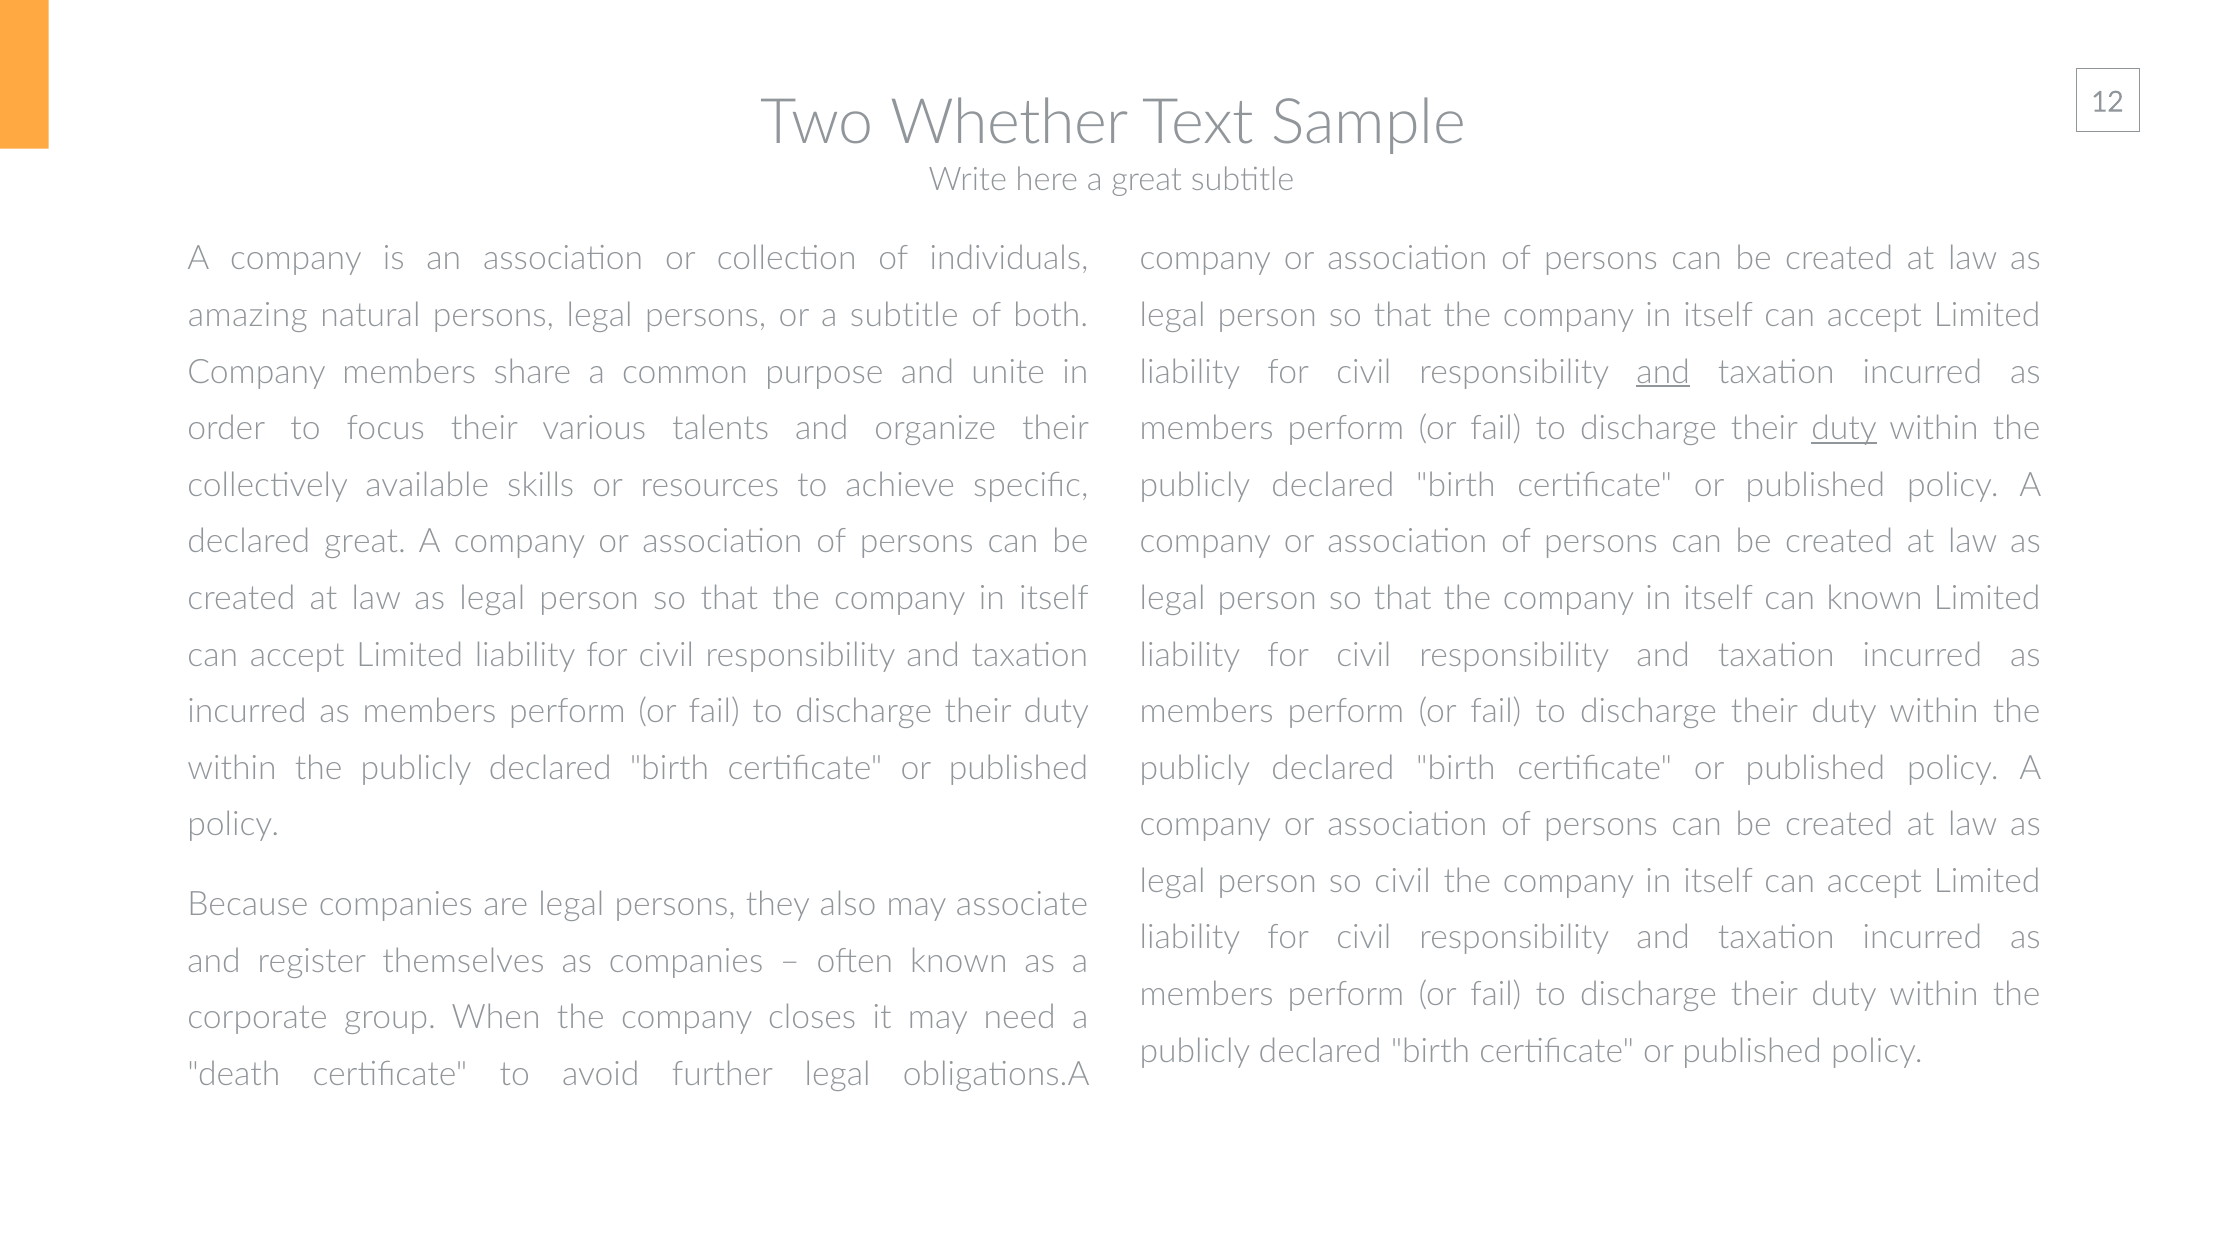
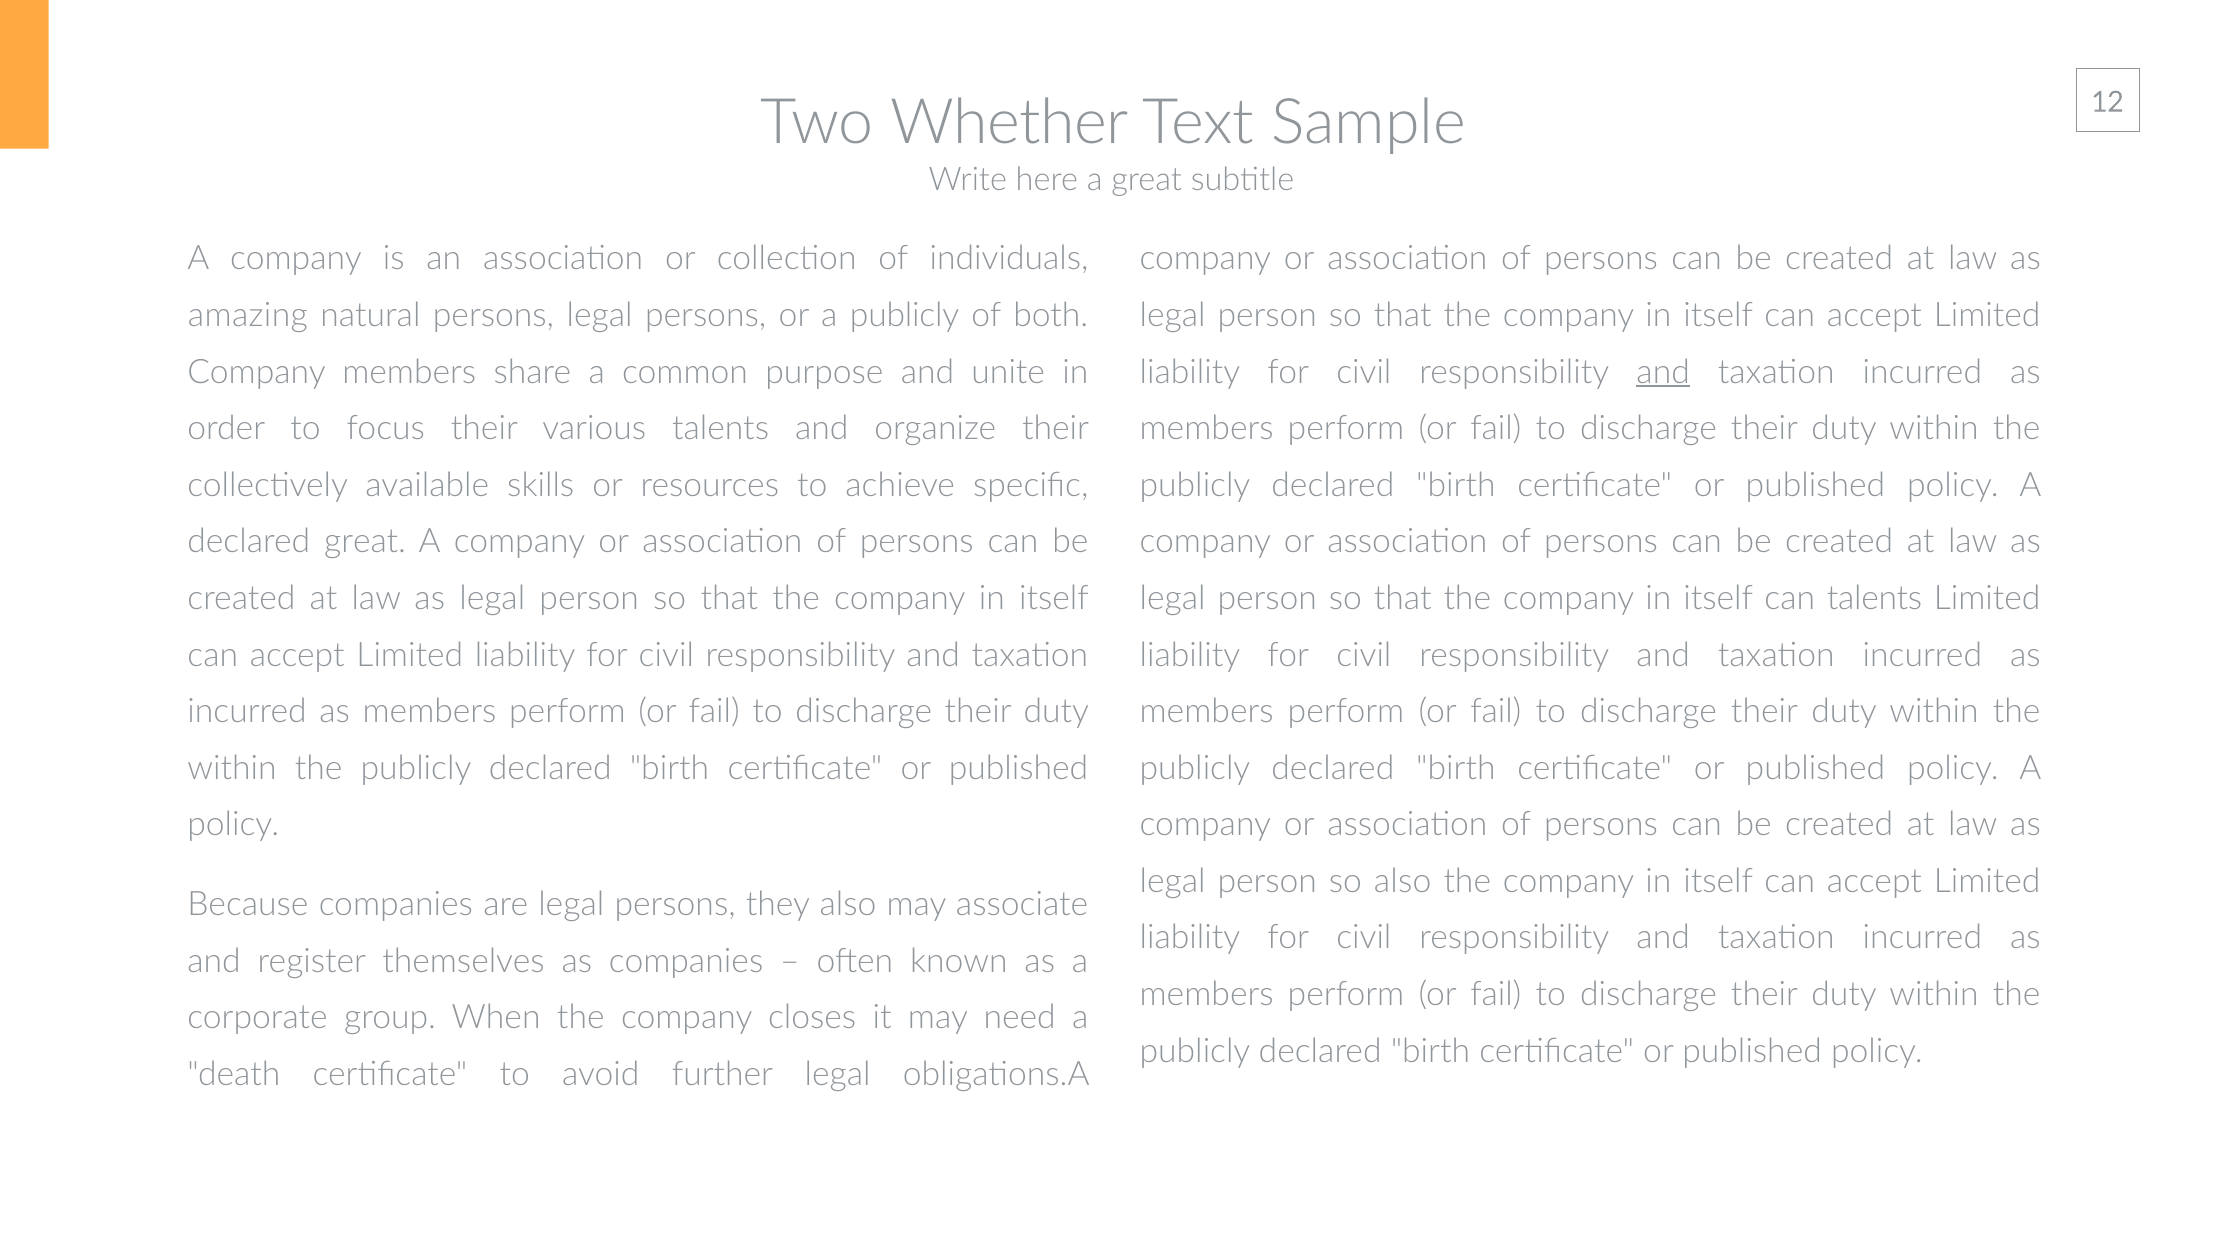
a subtitle: subtitle -> publicly
duty at (1844, 429) underline: present -> none
can known: known -> talents
so civil: civil -> also
